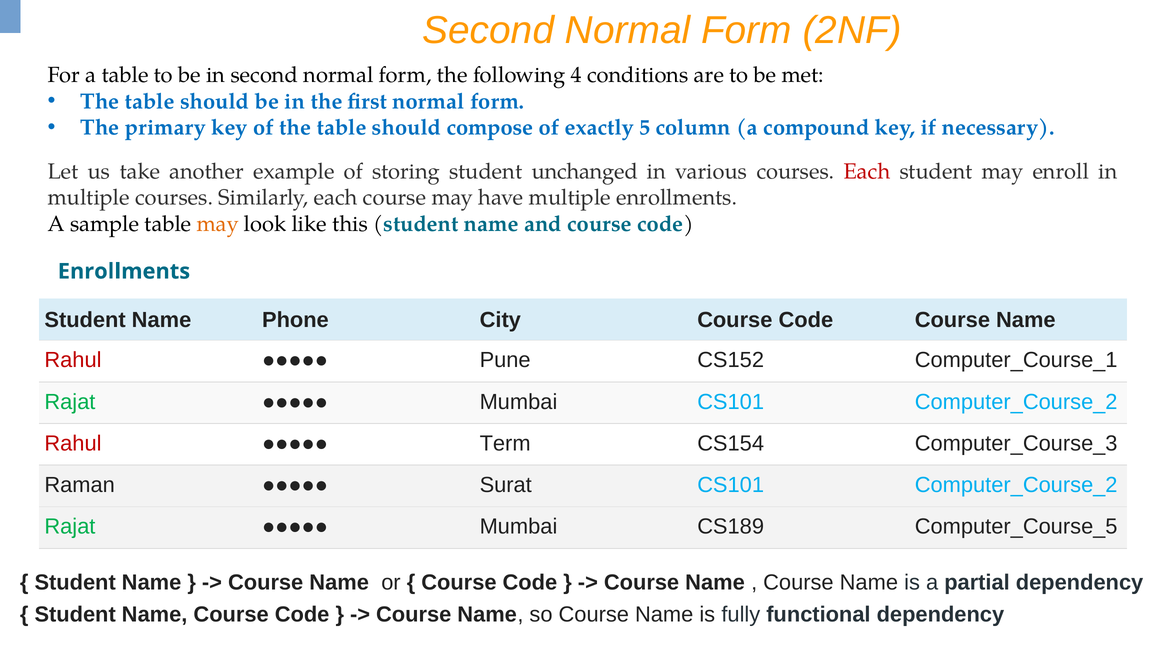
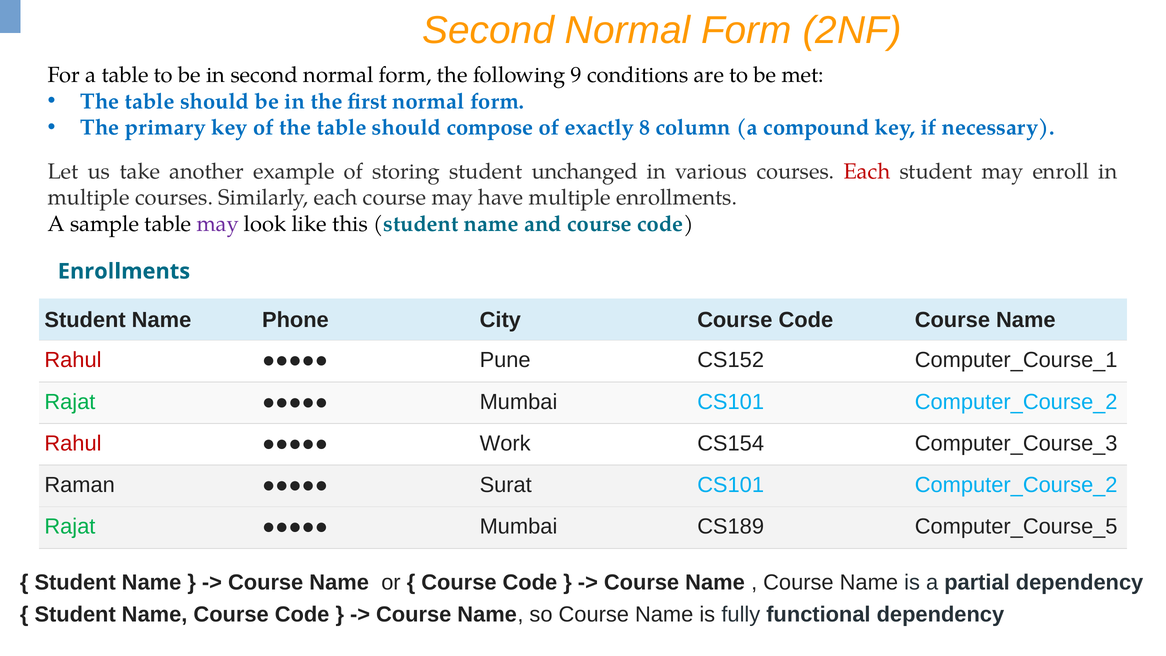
4: 4 -> 9
5: 5 -> 8
may at (218, 224) colour: orange -> purple
Term: Term -> Work
